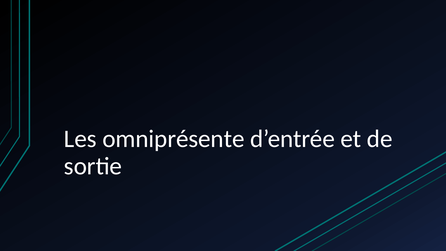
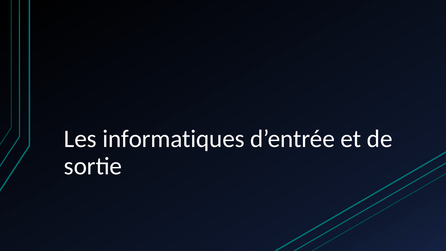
omniprésente: omniprésente -> informatiques
